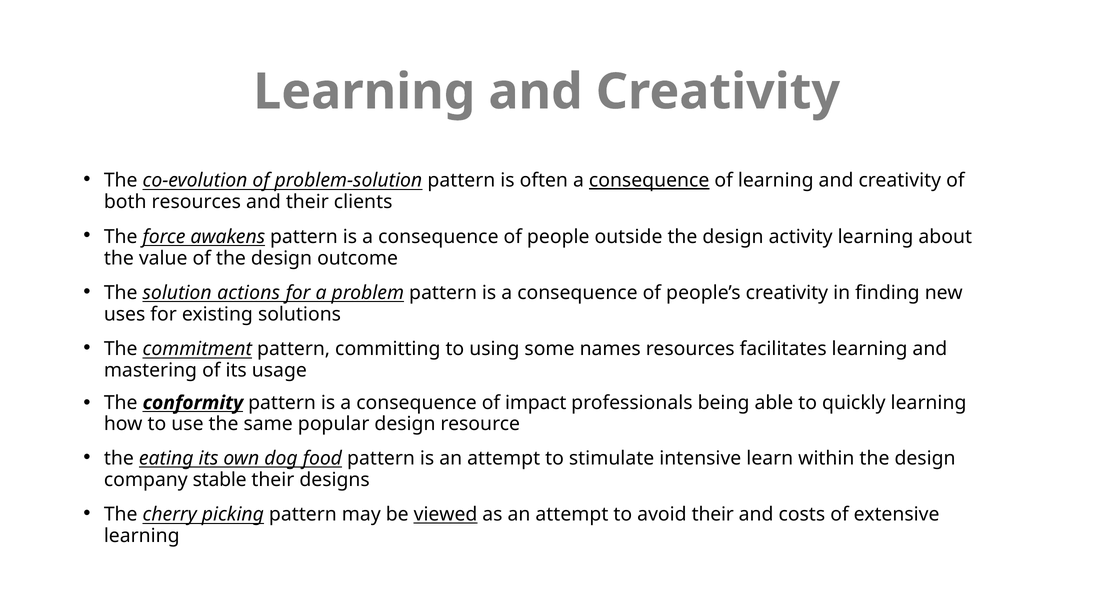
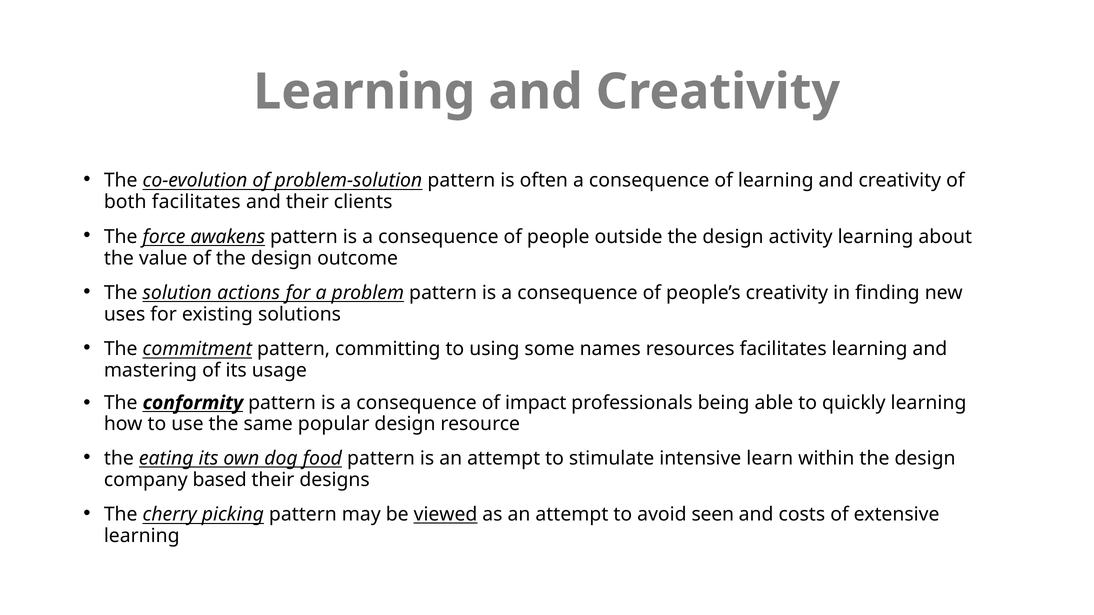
consequence at (649, 181) underline: present -> none
both resources: resources -> facilitates
stable: stable -> based
avoid their: their -> seen
